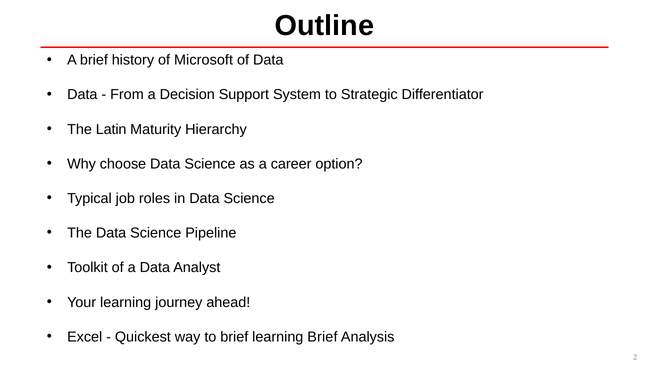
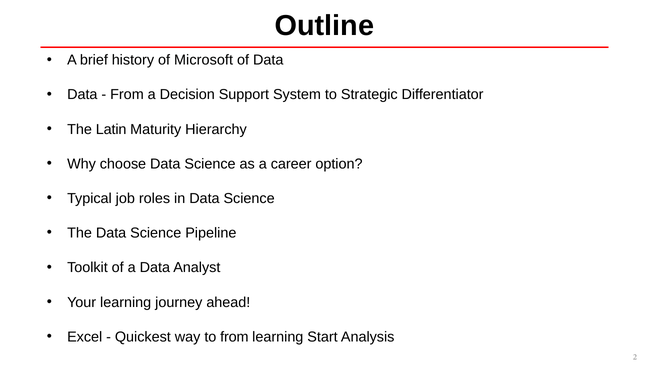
to brief: brief -> from
learning Brief: Brief -> Start
